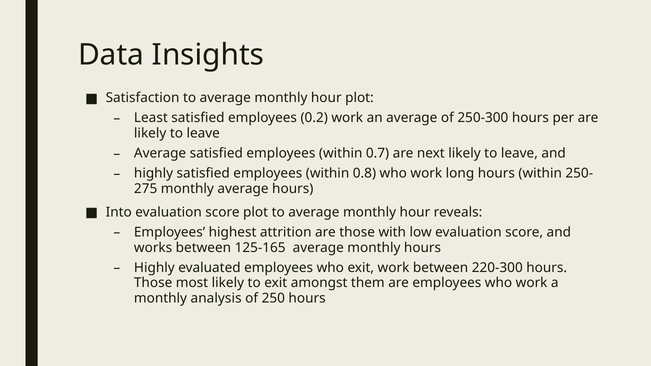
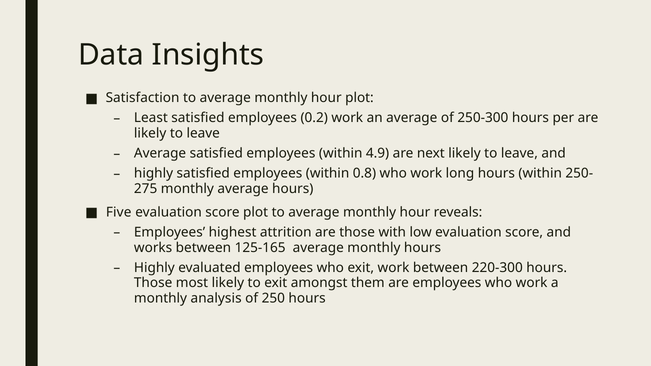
0.7: 0.7 -> 4.9
Into: Into -> Five
